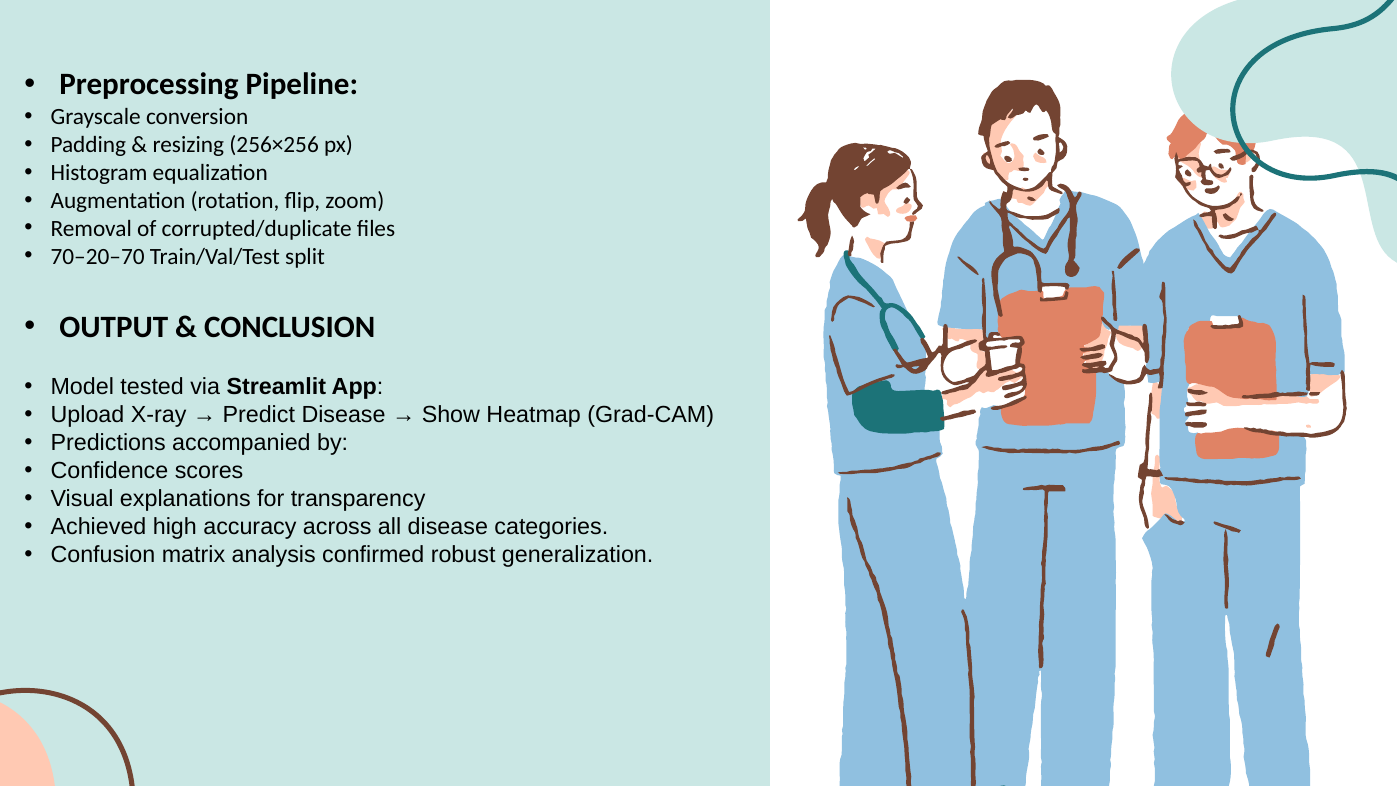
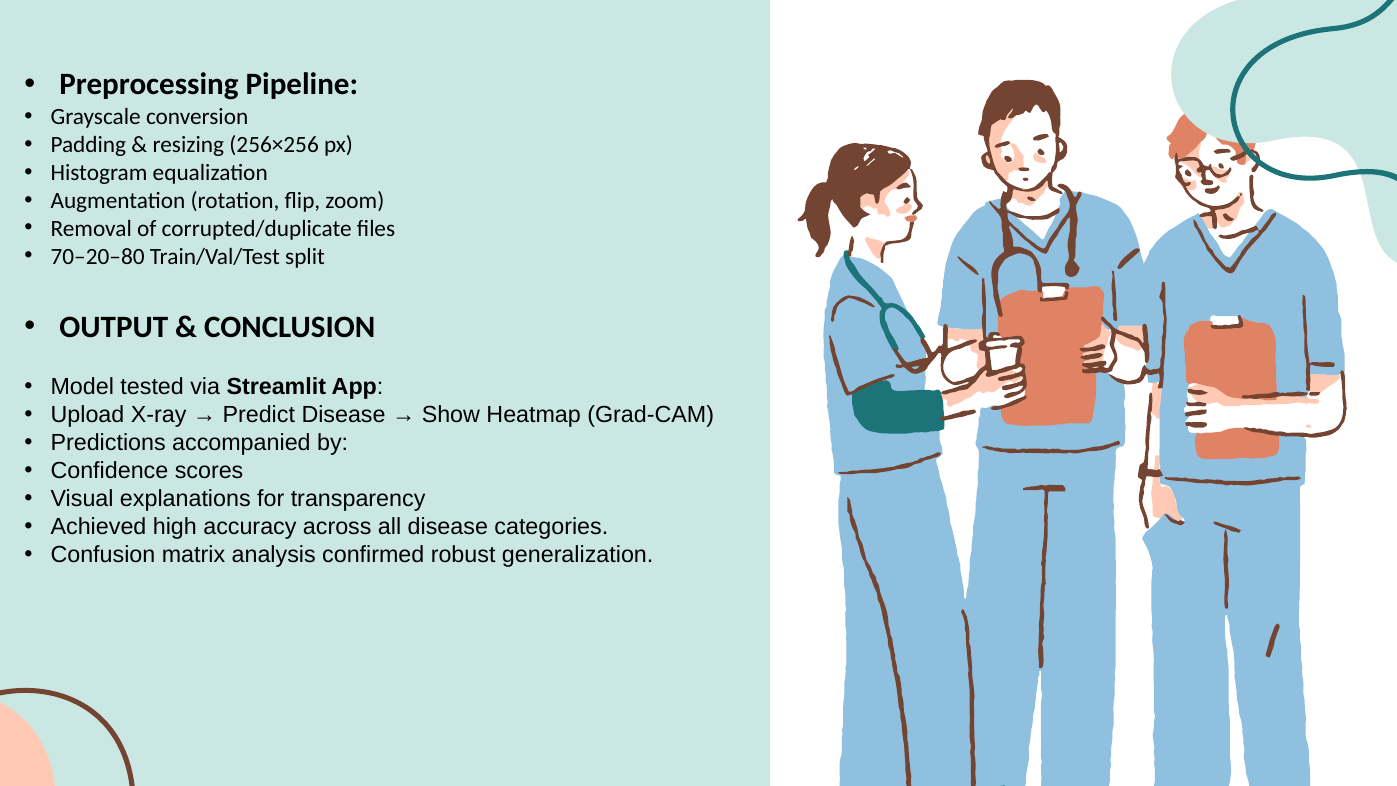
70–20–70: 70–20–70 -> 70–20–80
